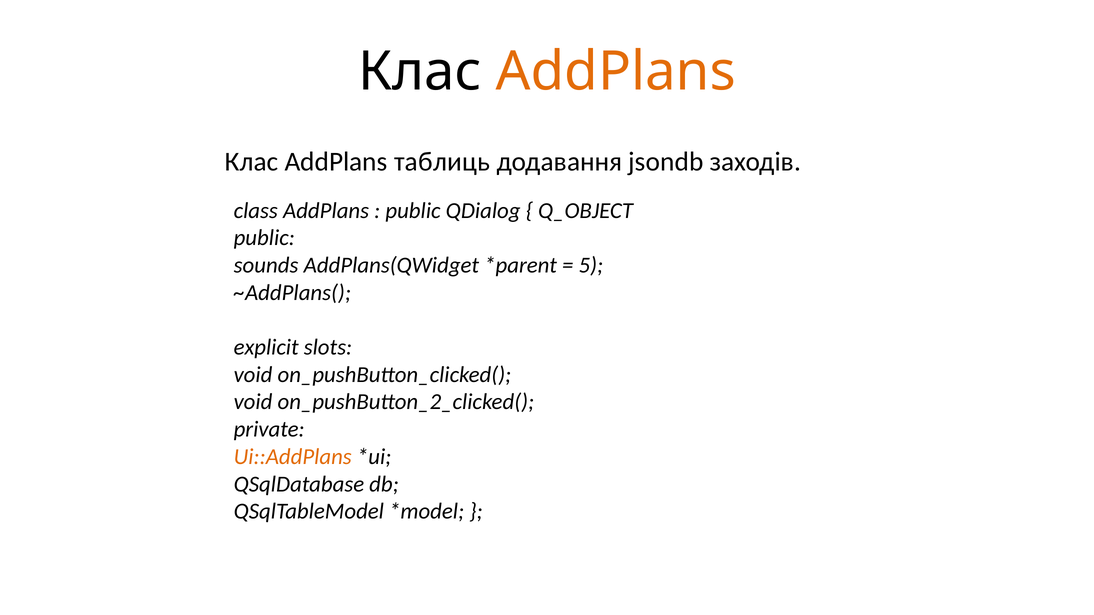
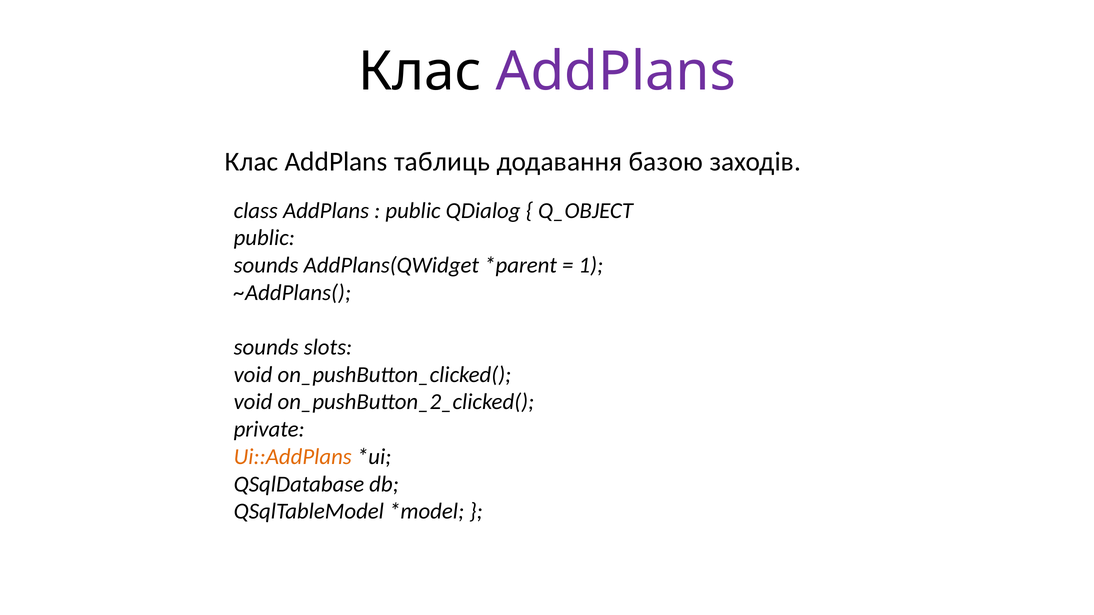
AddPlans at (616, 72) colour: orange -> purple
jsondb: jsondb -> базою
5: 5 -> 1
explicit at (266, 347): explicit -> sounds
